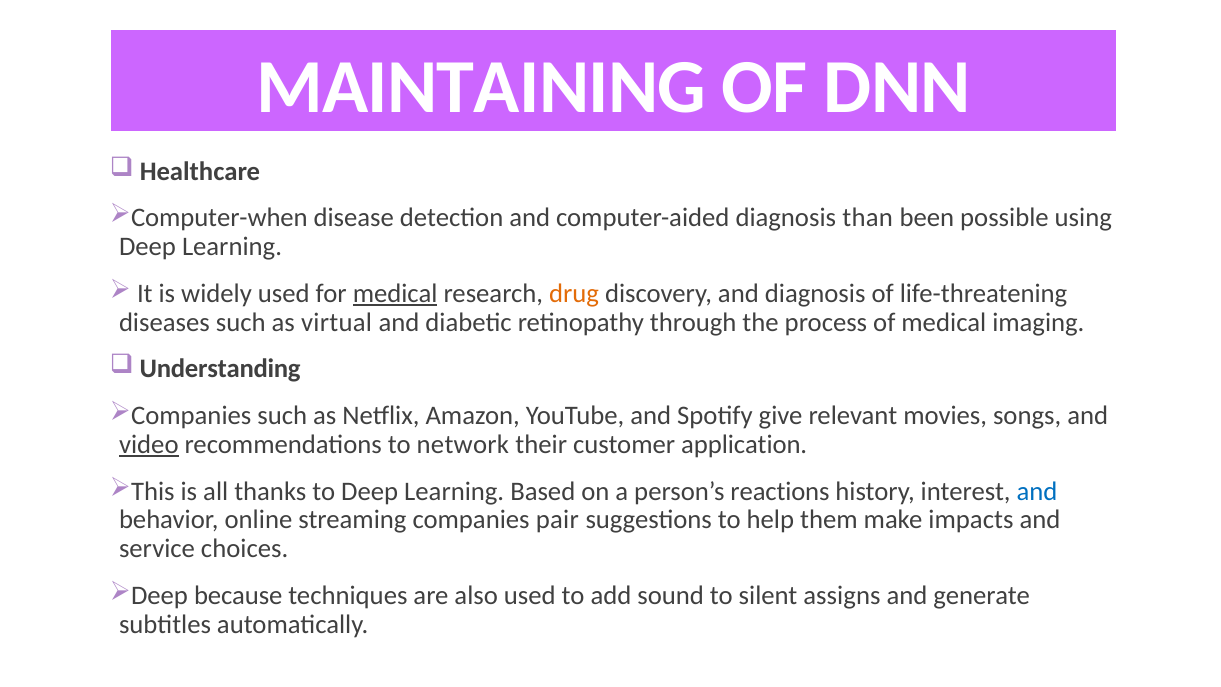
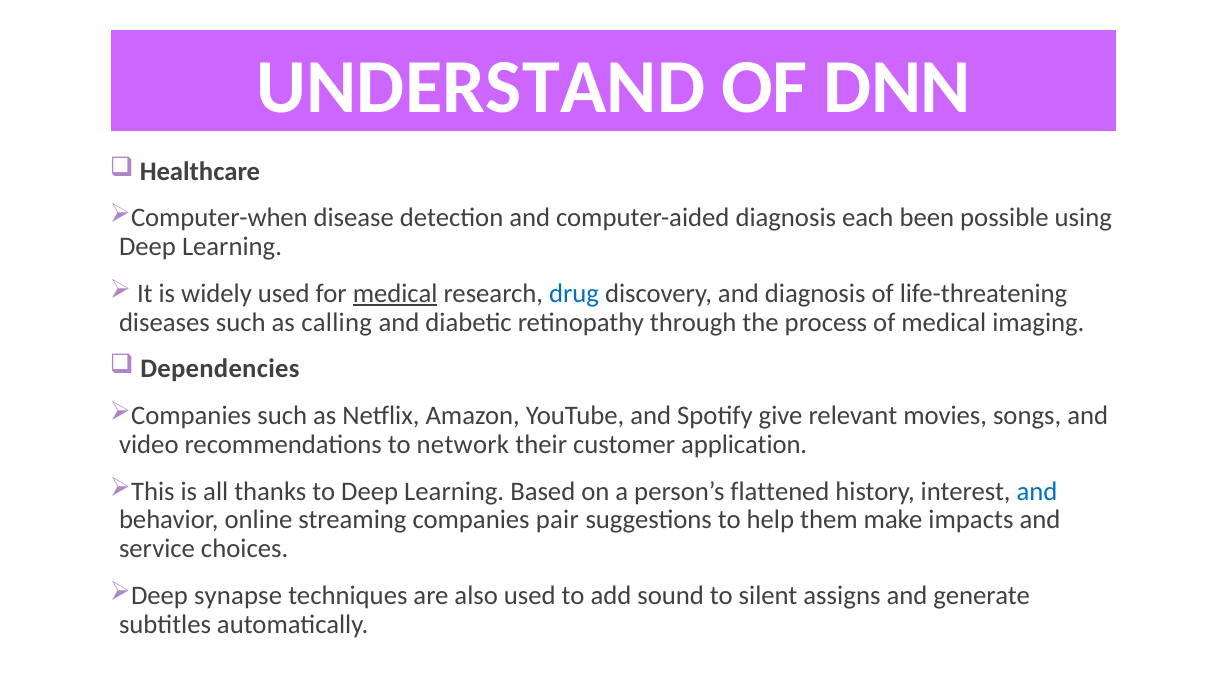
MAINTAINING: MAINTAINING -> UNDERSTAND
than: than -> each
drug colour: orange -> blue
virtual: virtual -> calling
Understanding: Understanding -> Dependencies
video underline: present -> none
reactions: reactions -> flattened
because: because -> synapse
